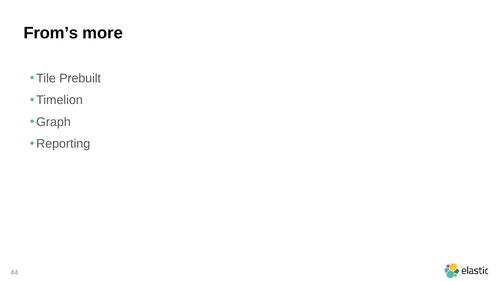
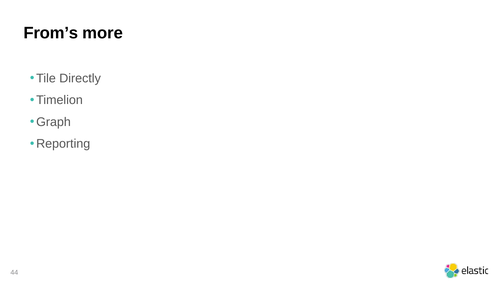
Prebuilt: Prebuilt -> Directly
